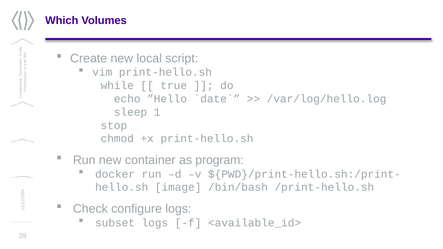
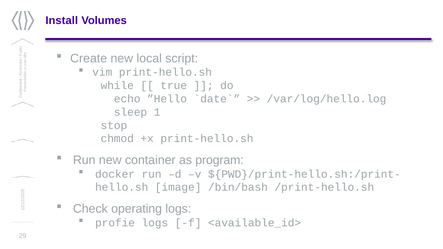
Which: Which -> Install
configure: configure -> operating
subset: subset -> profie
